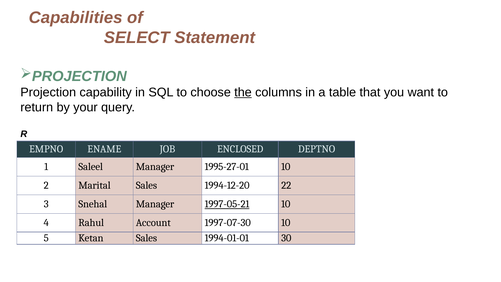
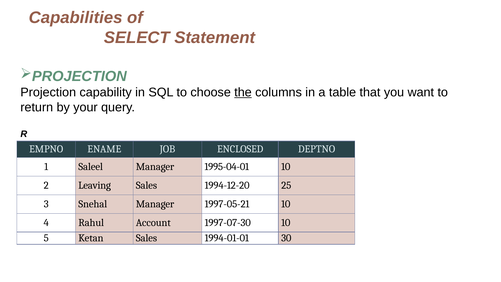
1995-27-01: 1995-27-01 -> 1995-04-01
Marital: Marital -> Leaving
22: 22 -> 25
1997-05-21 underline: present -> none
